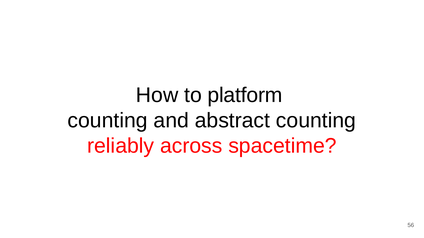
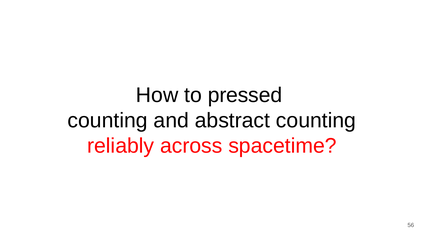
platform: platform -> pressed
